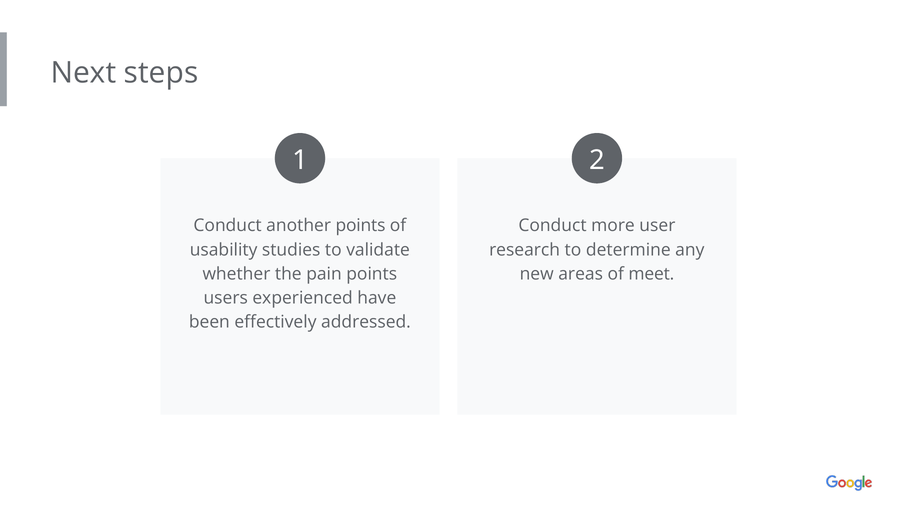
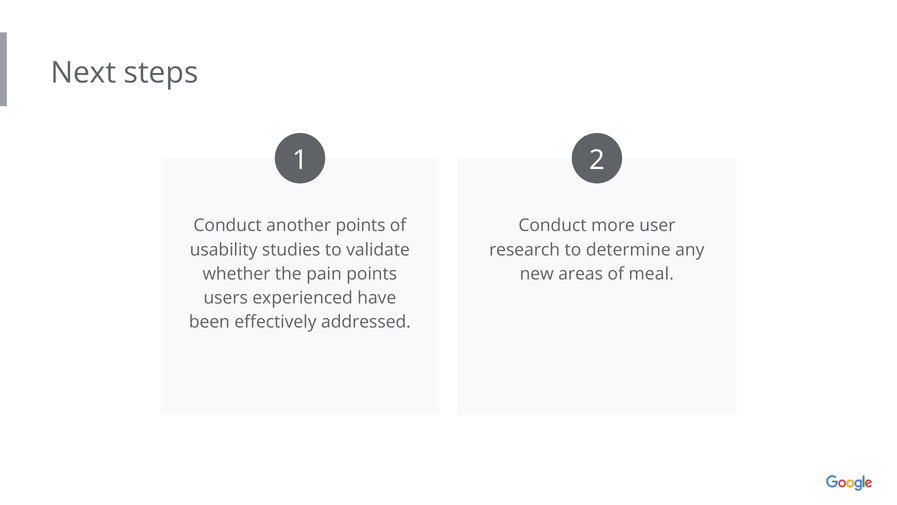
meet: meet -> meal
